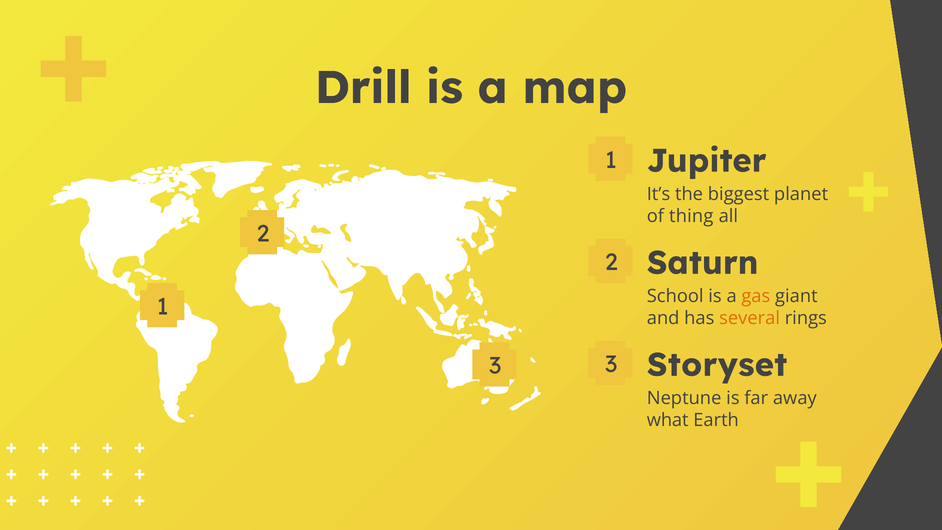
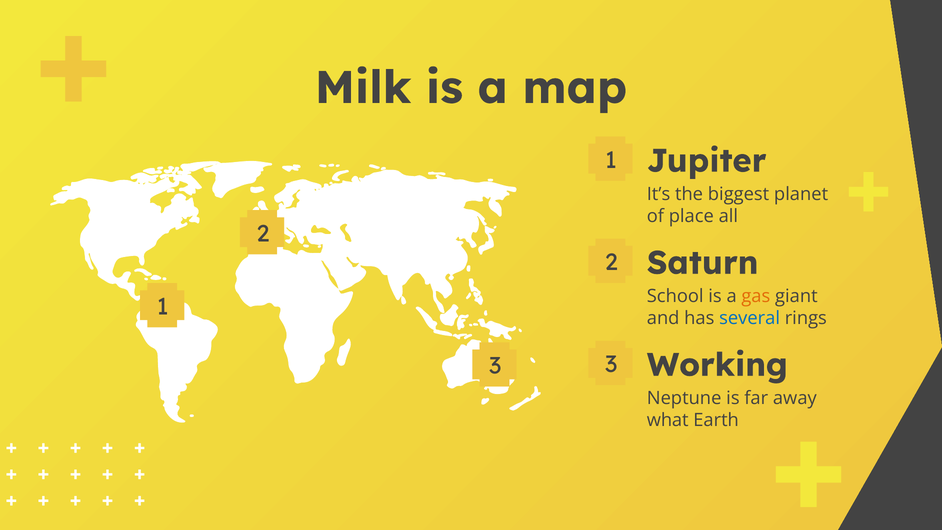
Drill: Drill -> Milk
thing: thing -> place
several colour: orange -> blue
Storyset: Storyset -> Working
